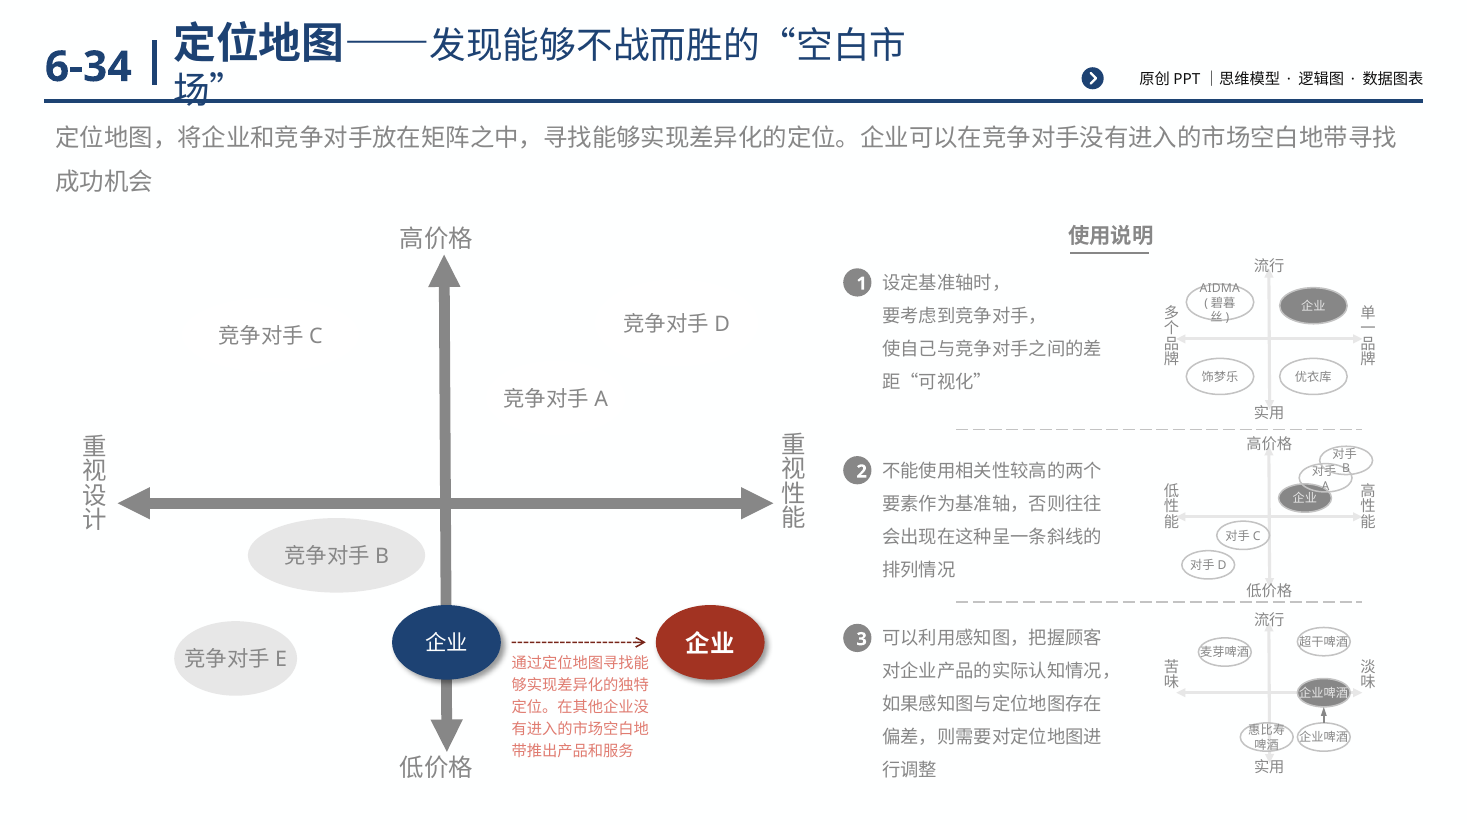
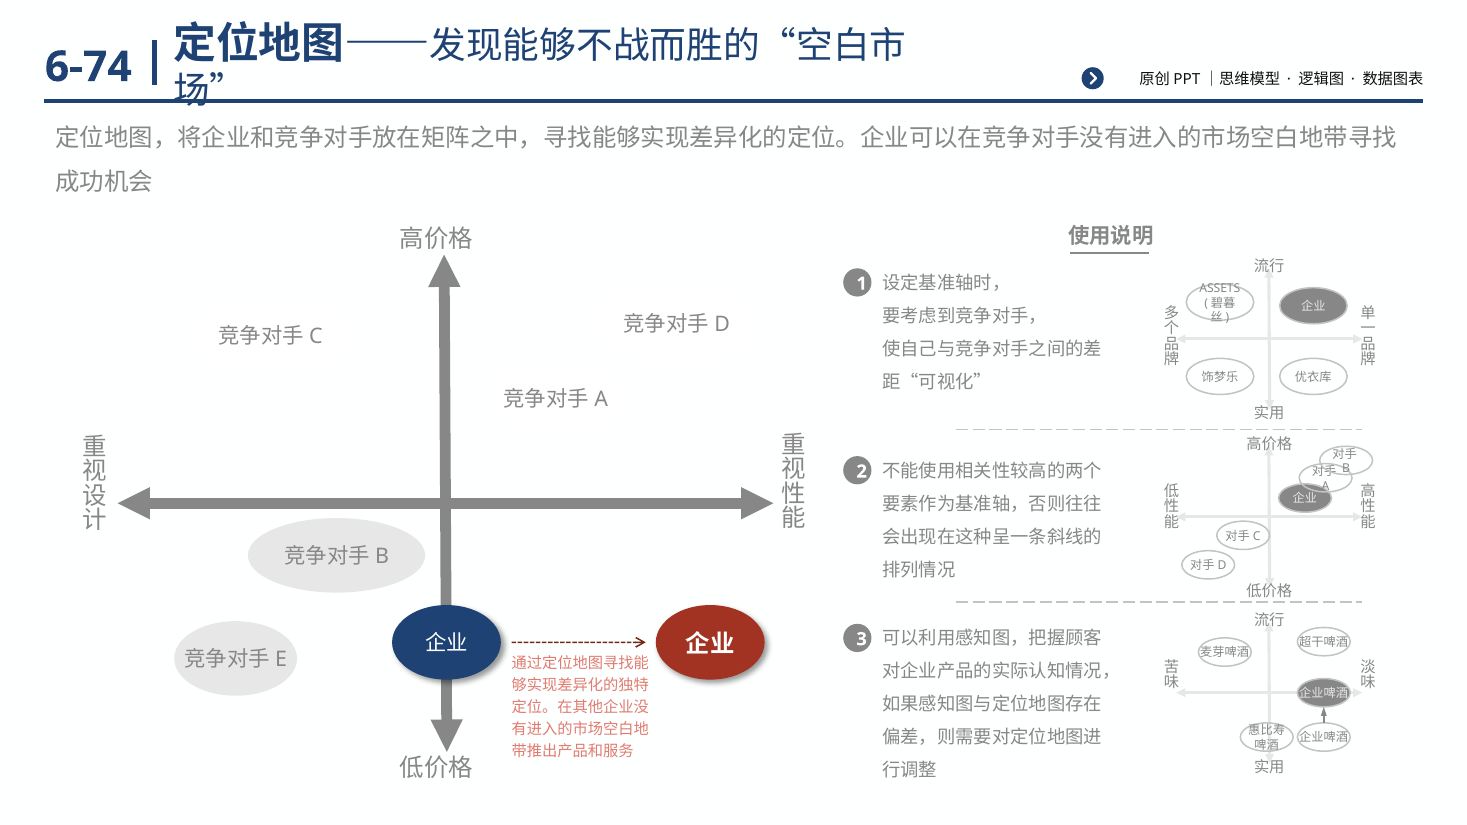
6-34: 6-34 -> 6-74
AIDMA: AIDMA -> ASSETS
